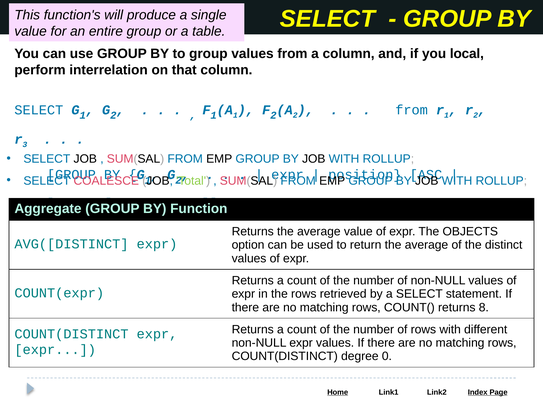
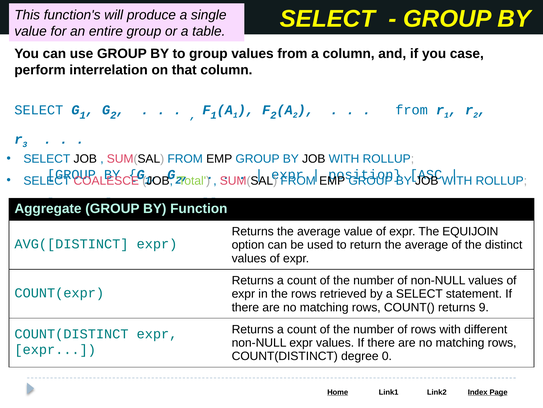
local: local -> case
OBJECTS: OBJECTS -> EQUIJOIN
8: 8 -> 9
